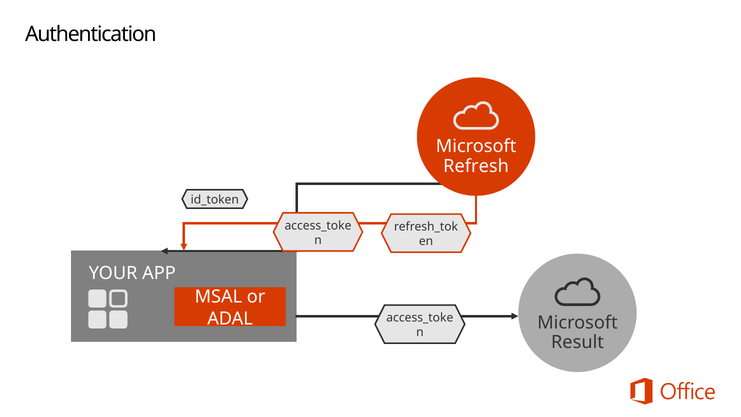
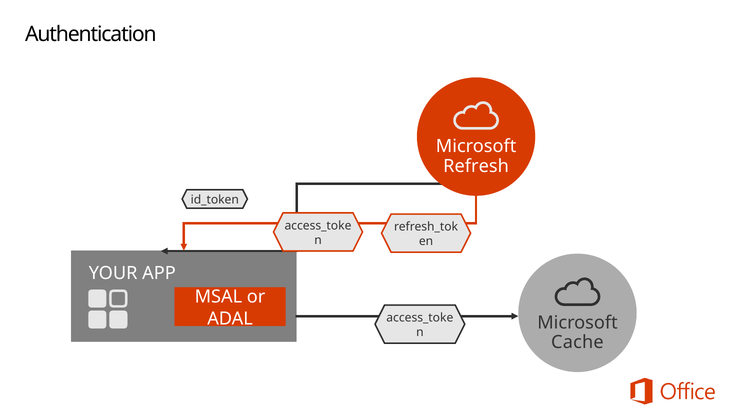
Result: Result -> Cache
